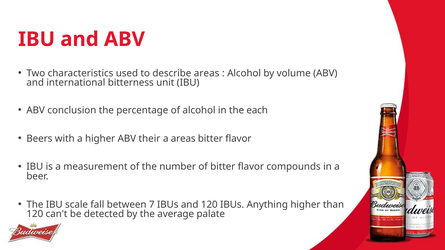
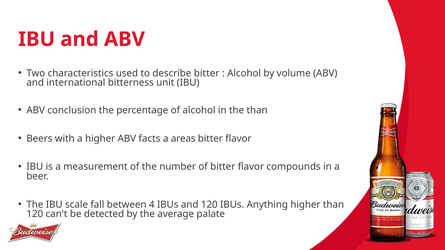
describe areas: areas -> bitter
the each: each -> than
their: their -> facts
7: 7 -> 4
